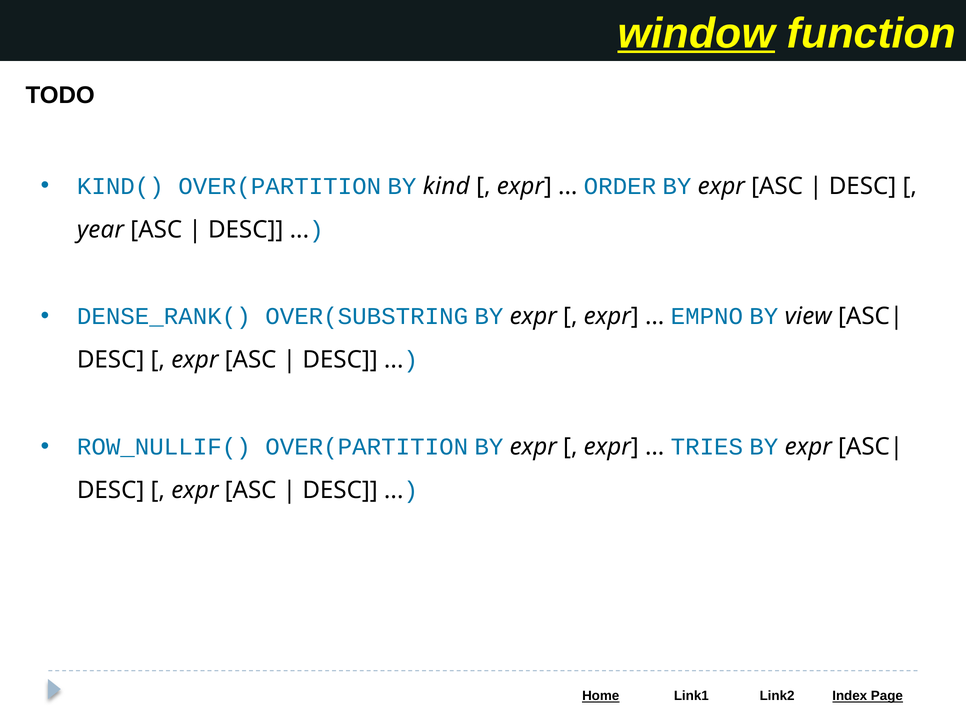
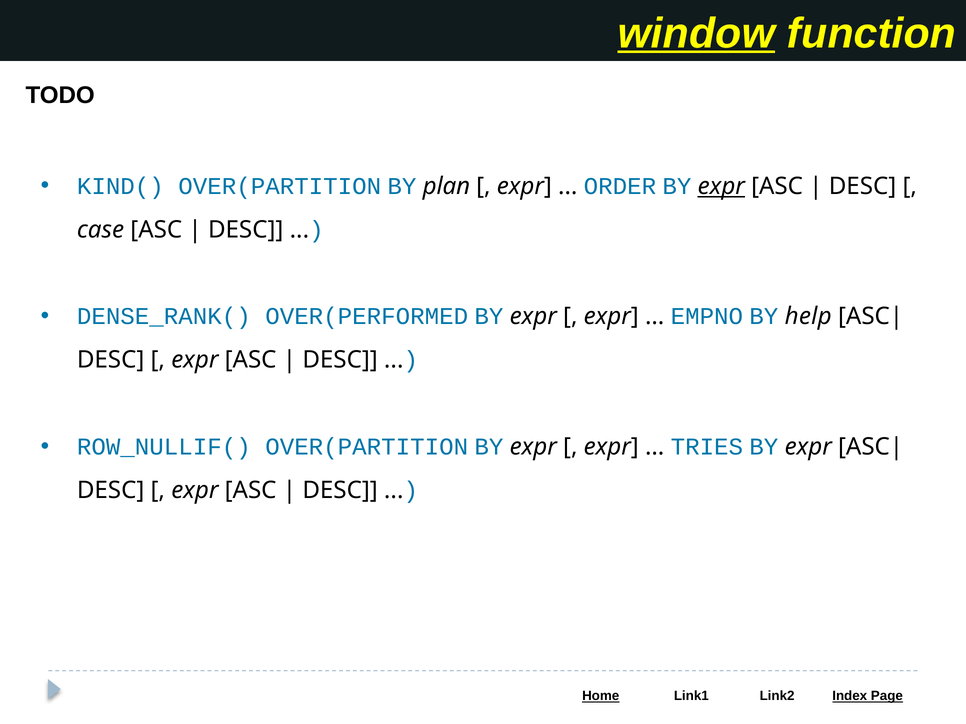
kind: kind -> plan
expr at (721, 186) underline: none -> present
year: year -> case
OVER(SUBSTRING: OVER(SUBSTRING -> OVER(PERFORMED
view: view -> help
